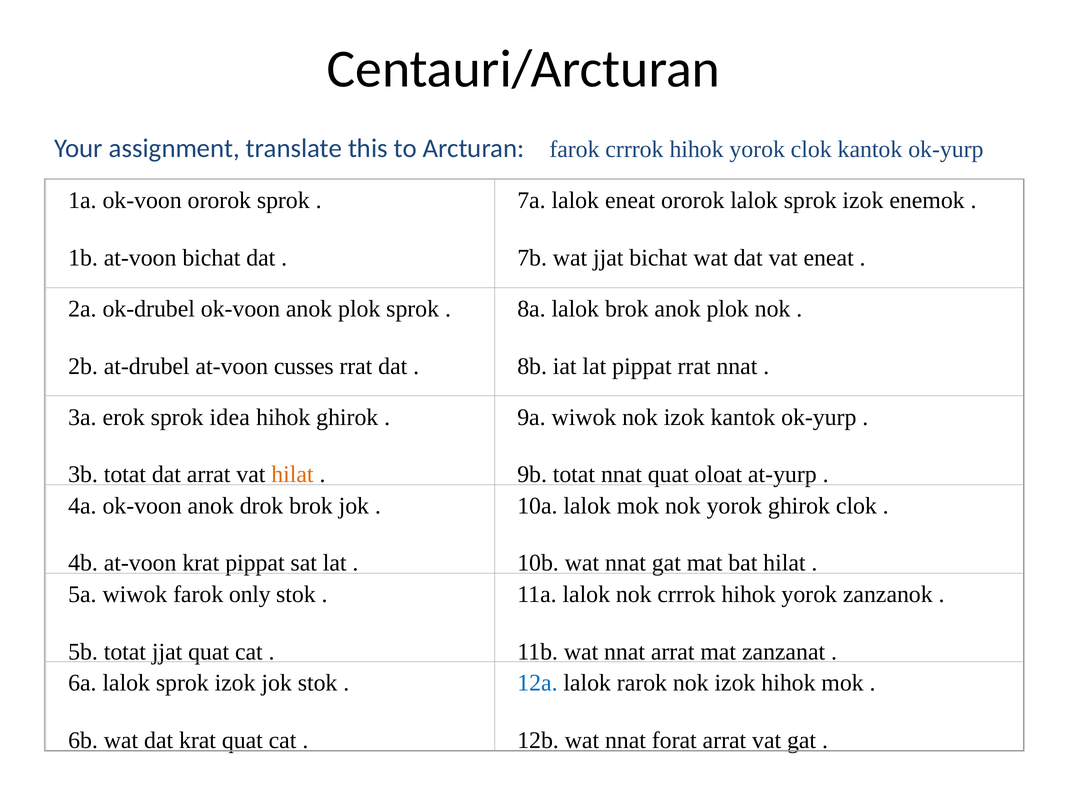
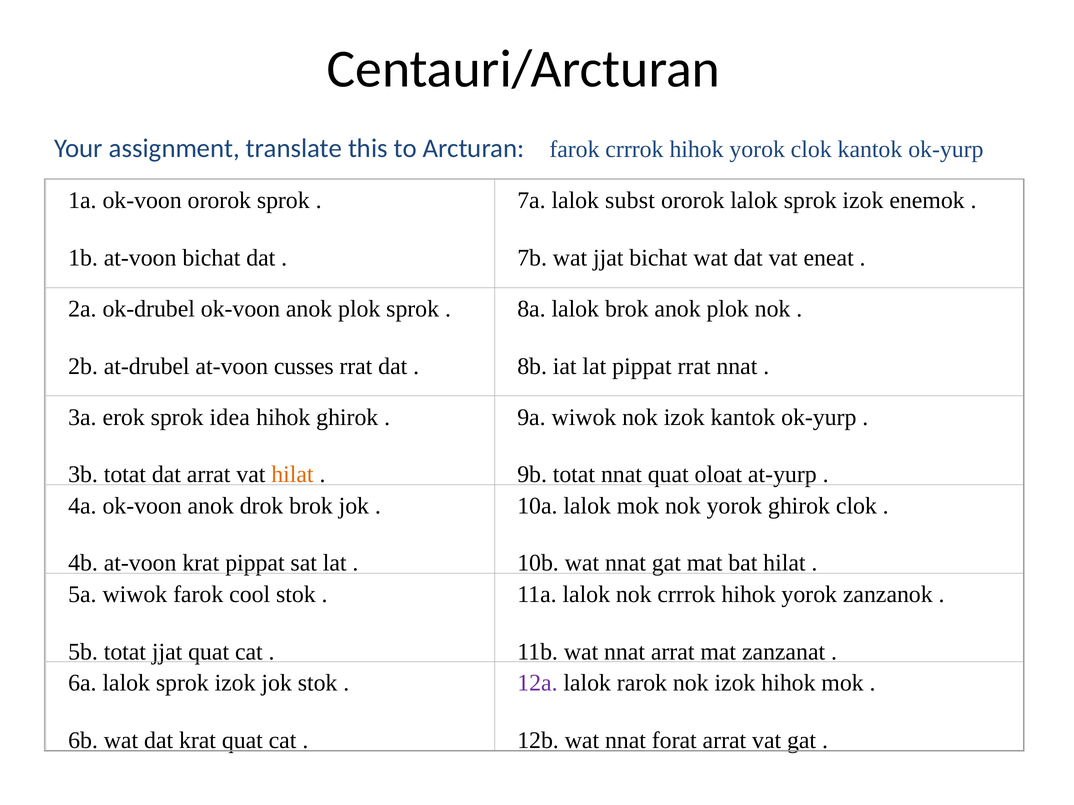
lalok eneat: eneat -> subst
only: only -> cool
12a colour: blue -> purple
